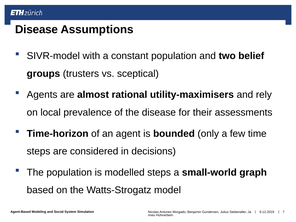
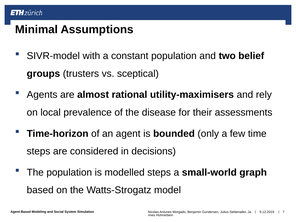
Disease at (37, 30): Disease -> Minimal
